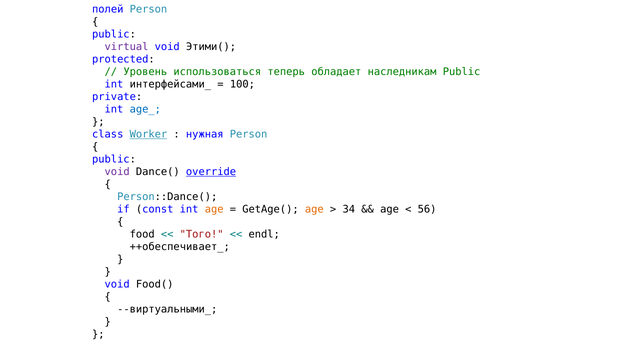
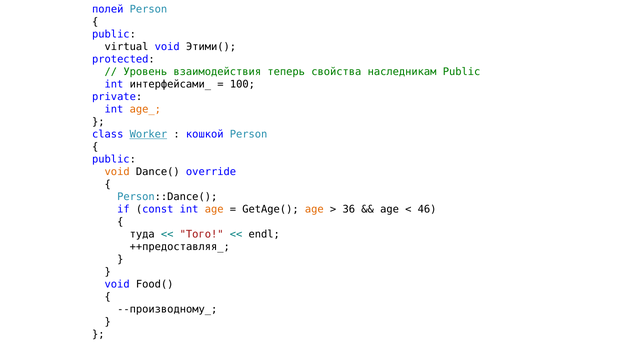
virtual colour: purple -> black
использоваться: использоваться -> взаимодействия
обладает: обладает -> свойства
age_ colour: blue -> orange
нужная: нужная -> кошкой
void at (117, 172) colour: purple -> orange
override underline: present -> none
34: 34 -> 36
56: 56 -> 46
food: food -> туда
++обеспечивает_: ++обеспечивает_ -> ++предоставляя_
--виртуальными_: --виртуальными_ -> --производному_
